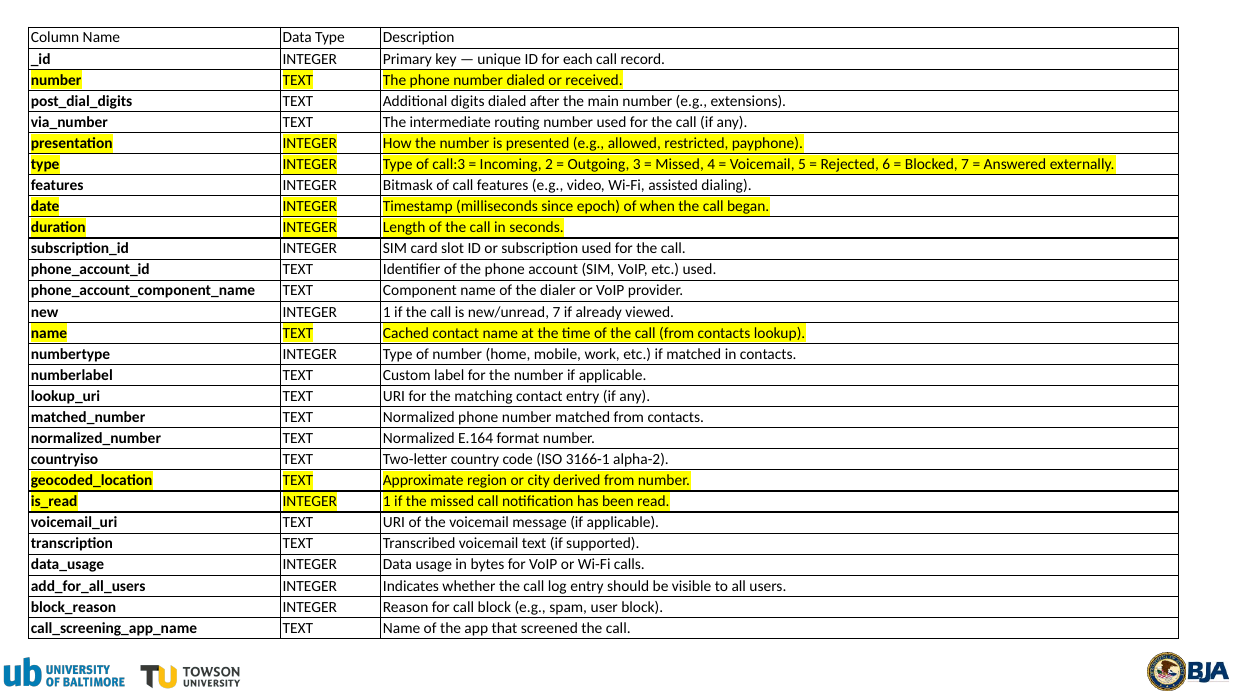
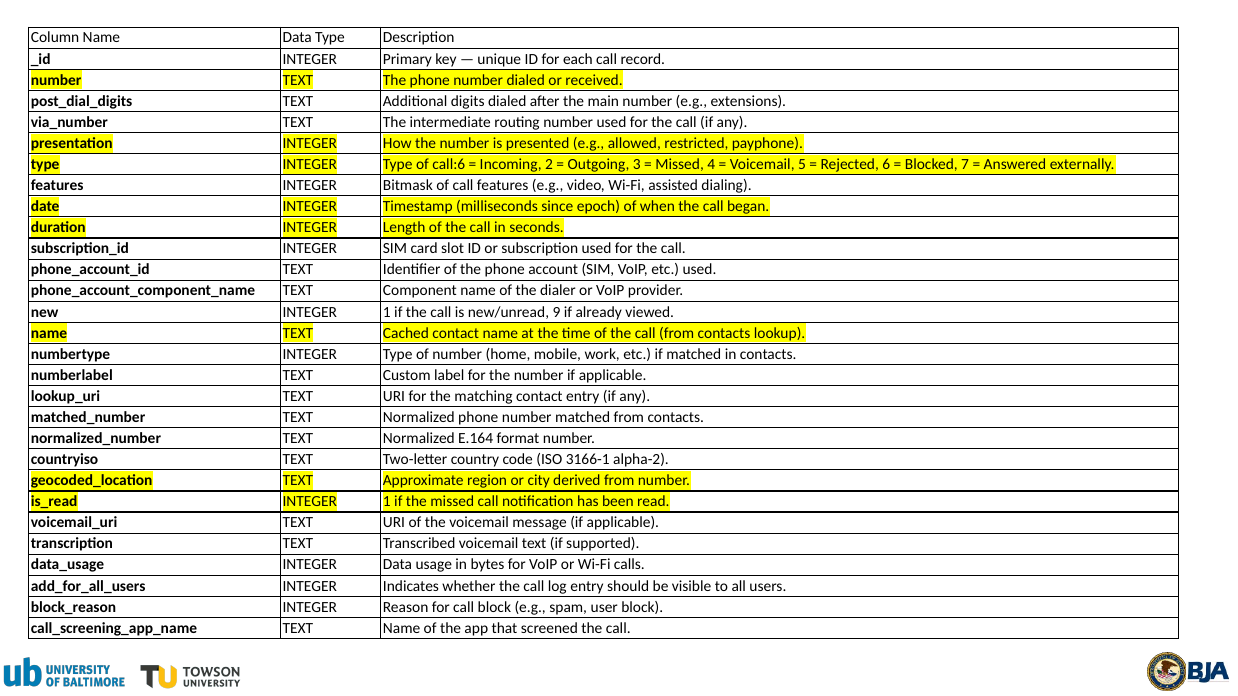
call:3: call:3 -> call:6
new/unread 7: 7 -> 9
